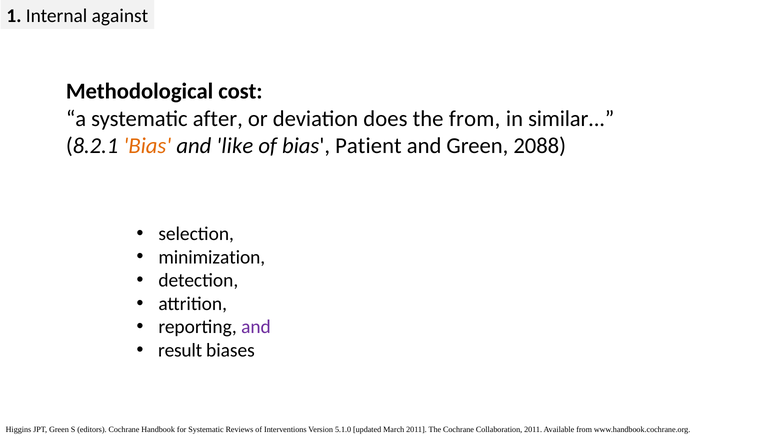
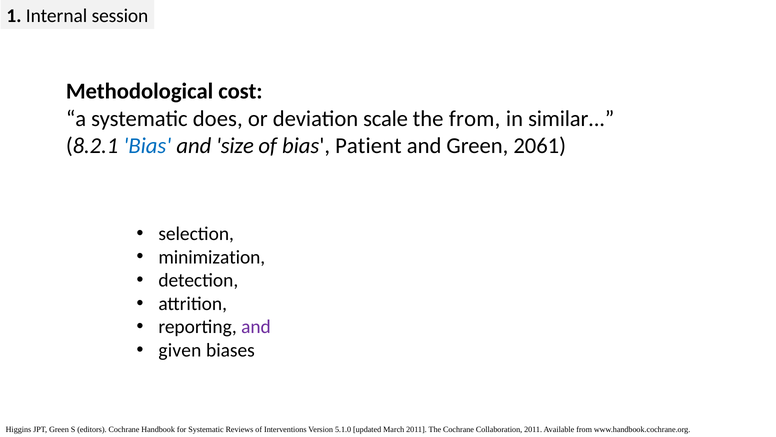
against: against -> session
after: after -> does
does: does -> scale
Bias at (147, 146) colour: orange -> blue
like: like -> size
2088: 2088 -> 2061
result: result -> given
